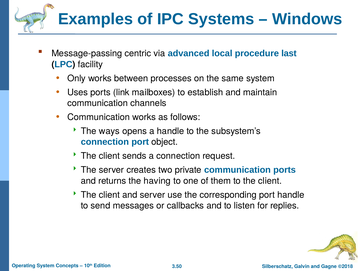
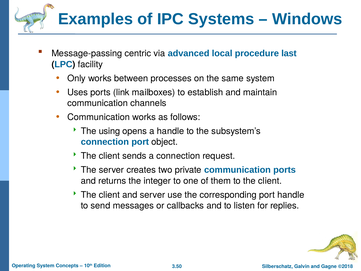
ways: ways -> using
having: having -> integer
